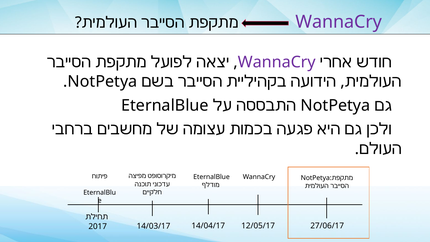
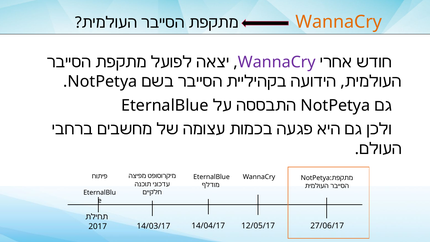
WannaCry at (339, 22) colour: purple -> orange
